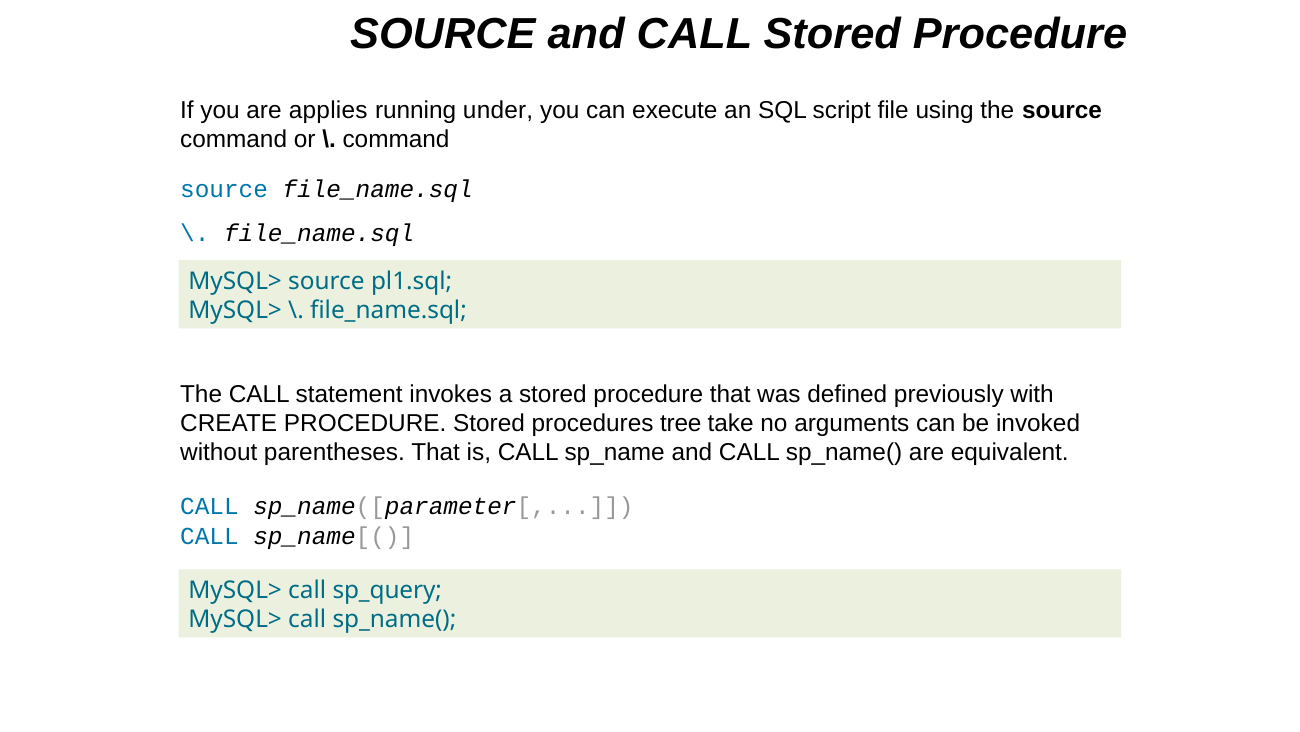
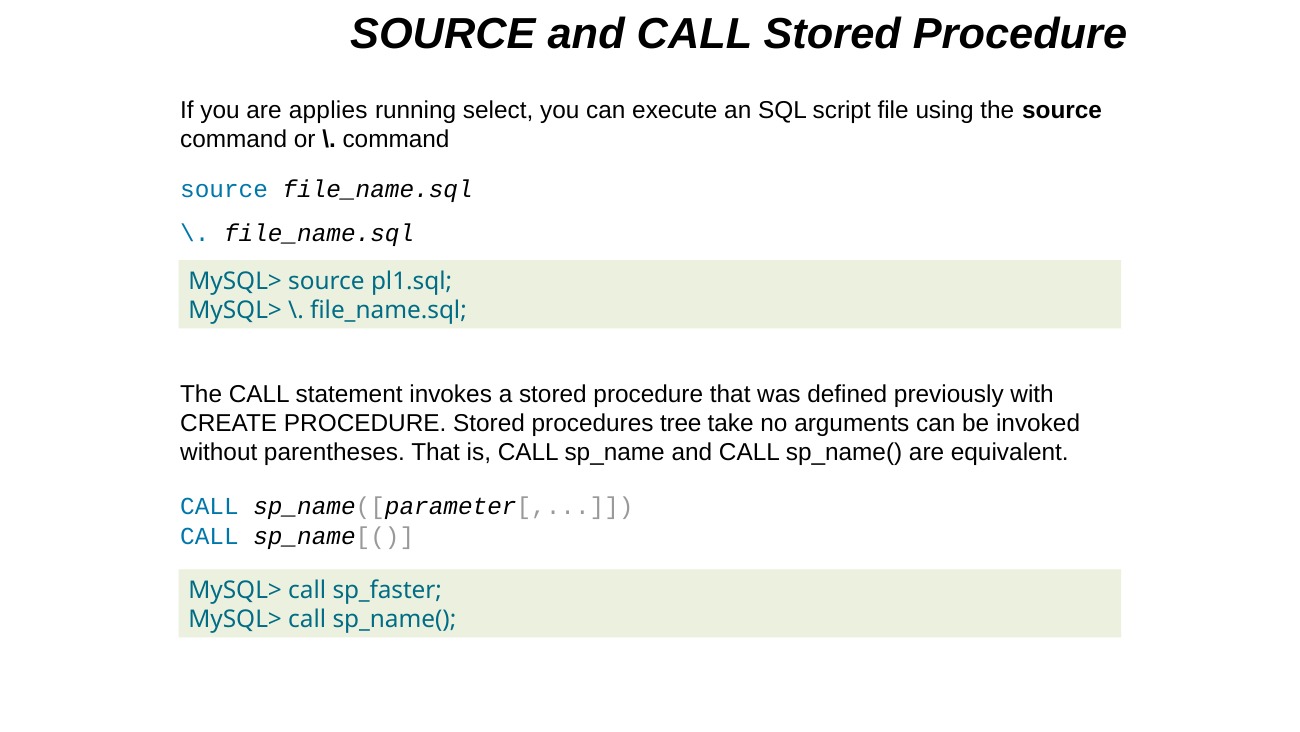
under: under -> select
sp_query: sp_query -> sp_faster
